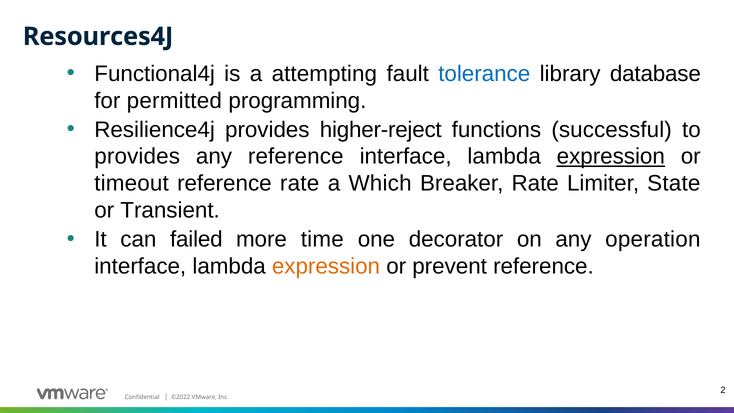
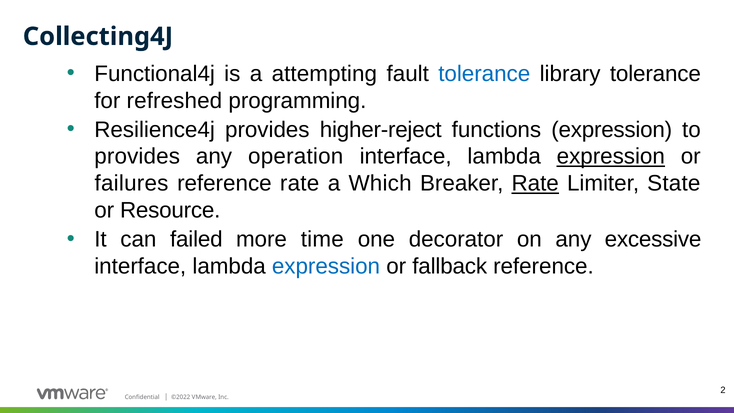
Resources4J: Resources4J -> Collecting4J
library database: database -> tolerance
permitted: permitted -> refreshed
functions successful: successful -> expression
any reference: reference -> operation
timeout: timeout -> failures
Rate at (535, 183) underline: none -> present
Transient: Transient -> Resource
operation: operation -> excessive
expression at (326, 266) colour: orange -> blue
prevent: prevent -> fallback
